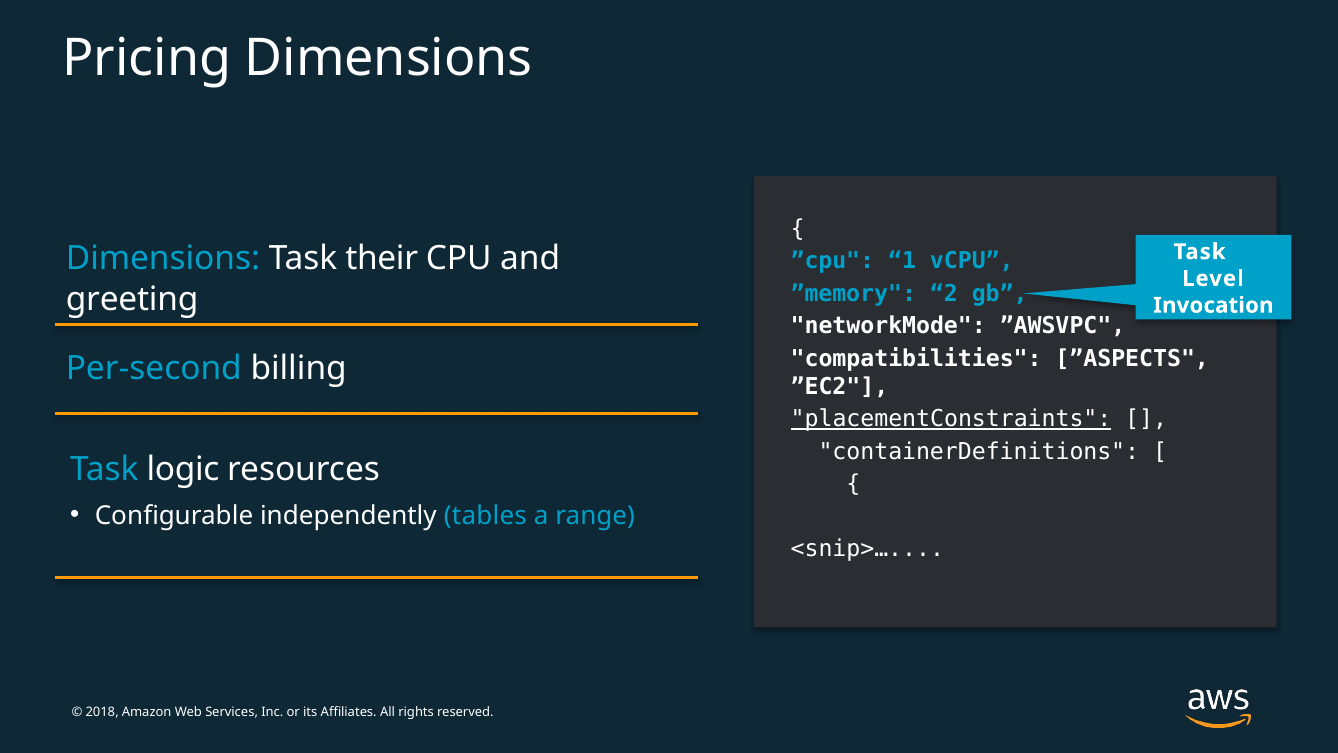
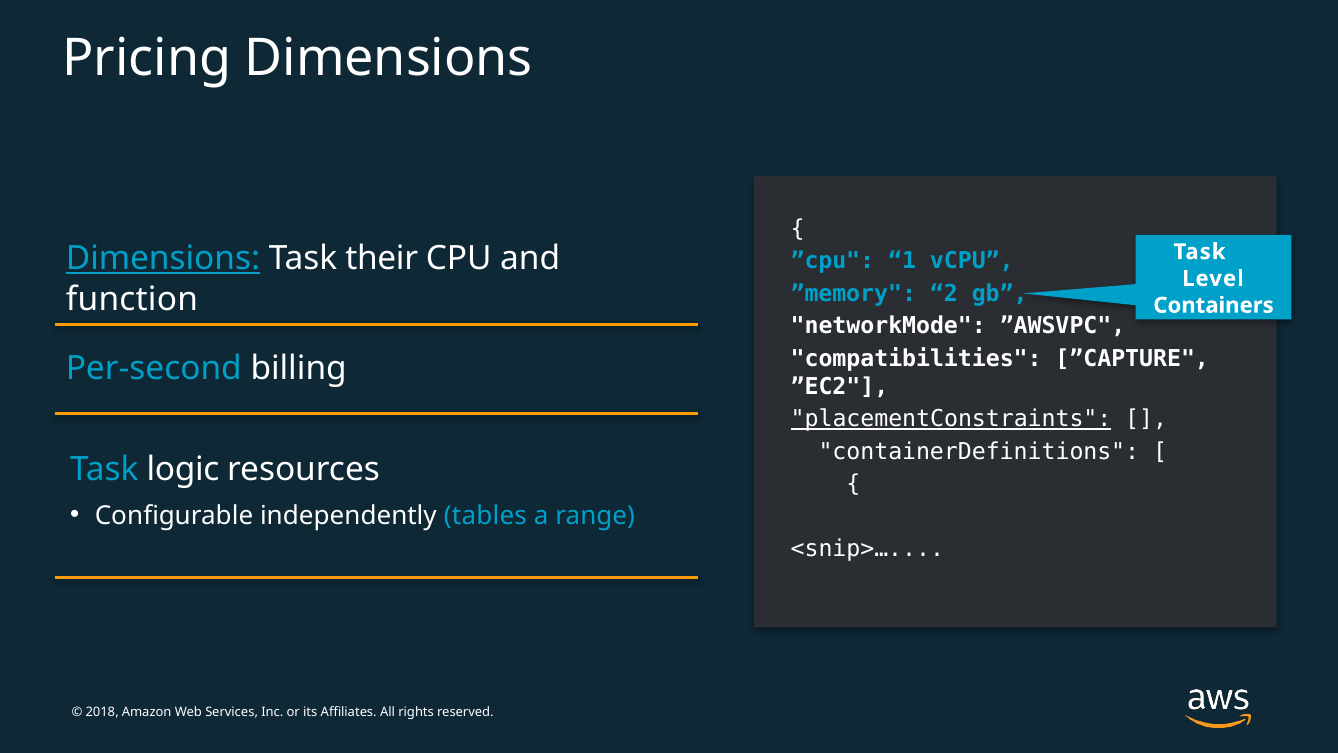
Dimensions at (163, 259) underline: none -> present
greeting: greeting -> function
Invocation: Invocation -> Containers
”ASPECTS: ”ASPECTS -> ”CAPTURE
